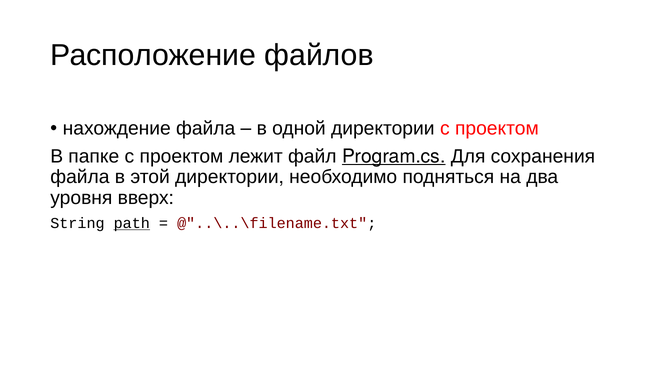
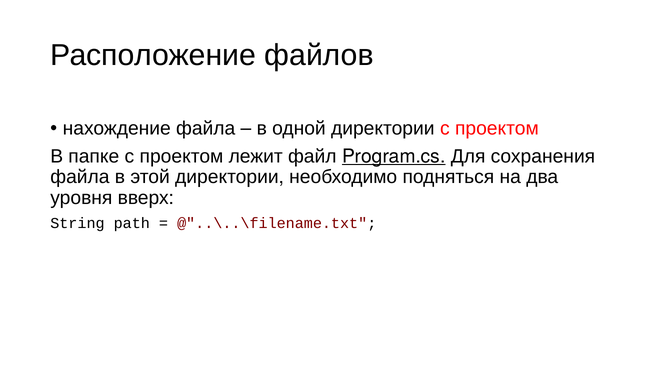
path underline: present -> none
